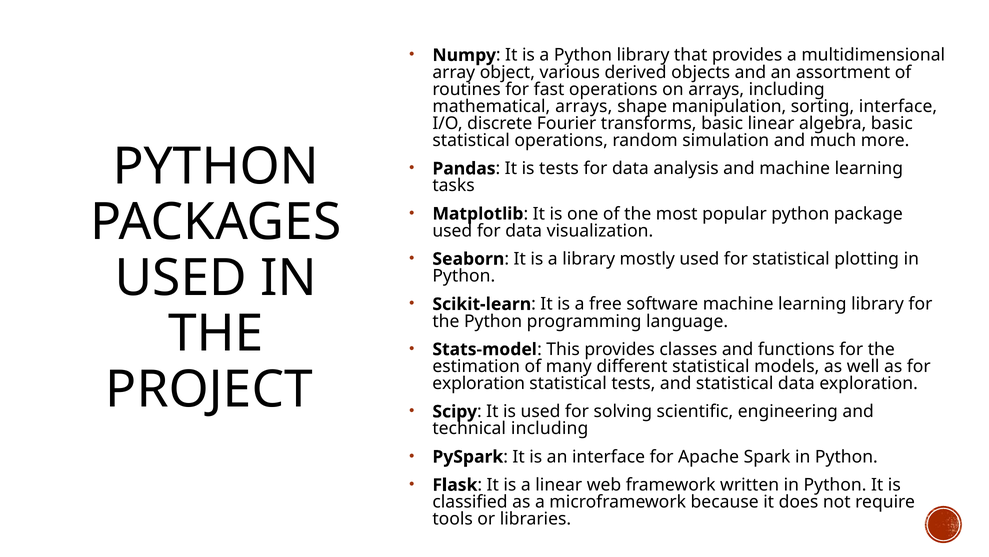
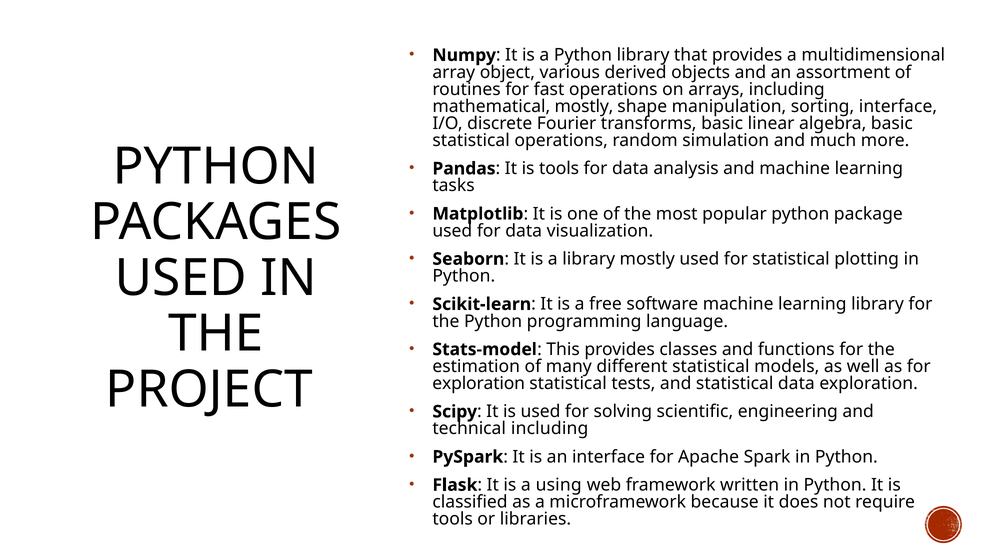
mathematical arrays: arrays -> mostly
is tests: tests -> tools
a linear: linear -> using
